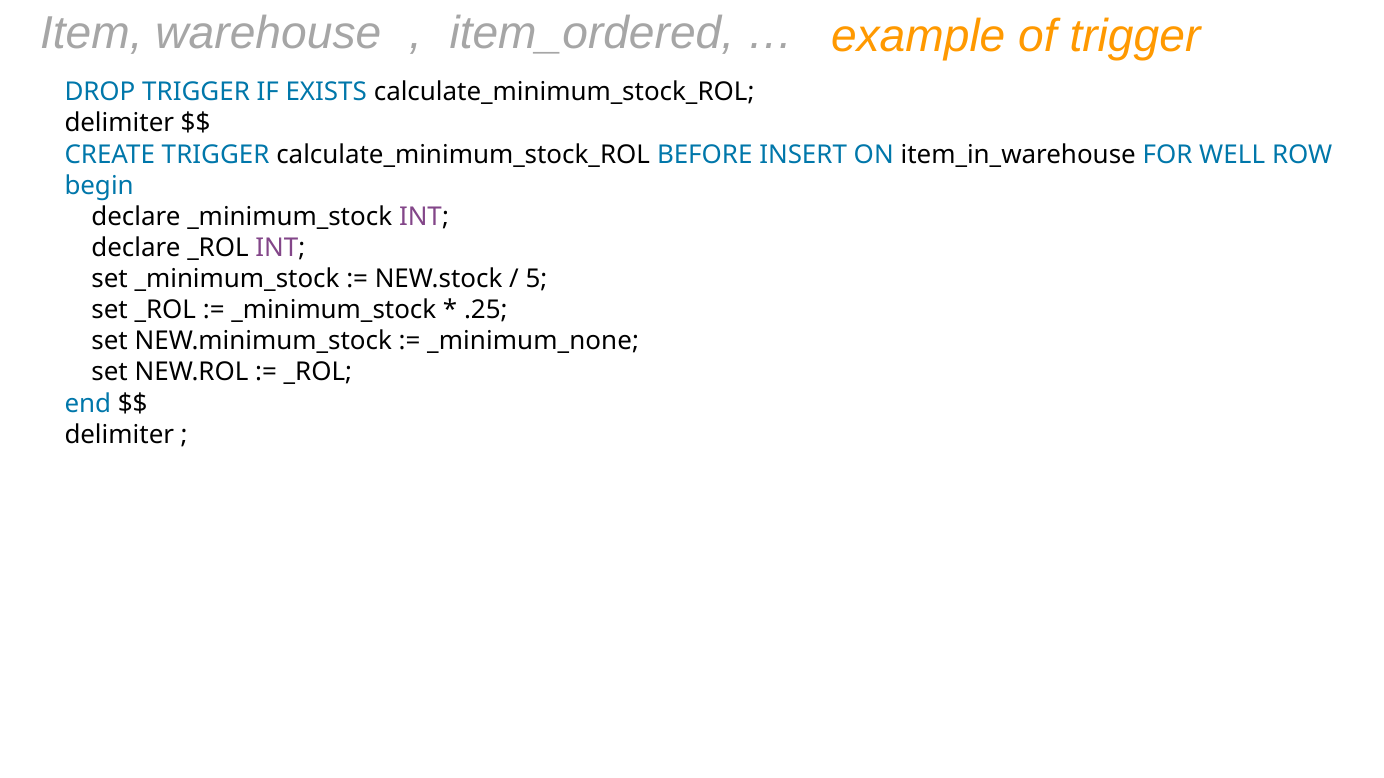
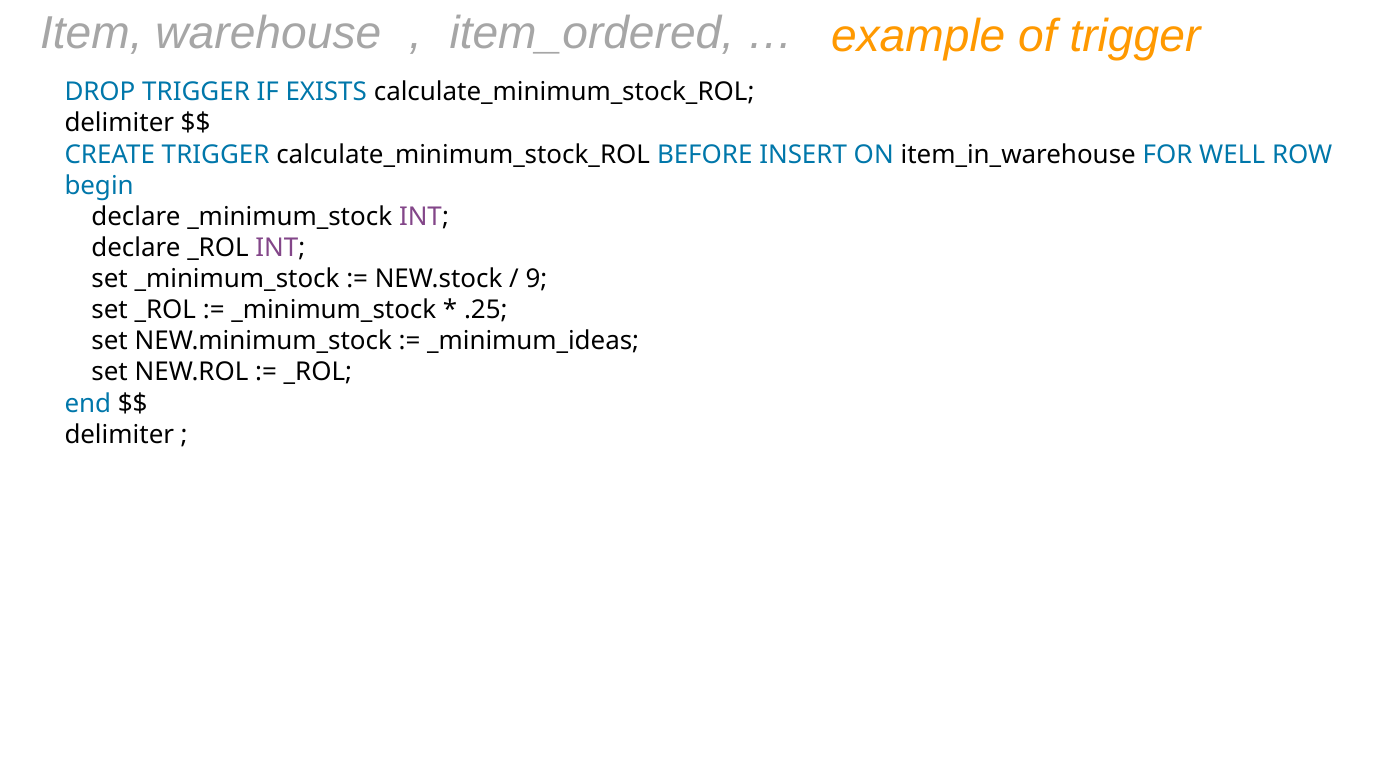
5: 5 -> 9
_minimum_none: _minimum_none -> _minimum_ideas
